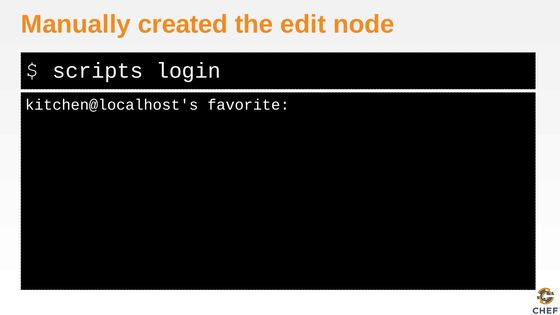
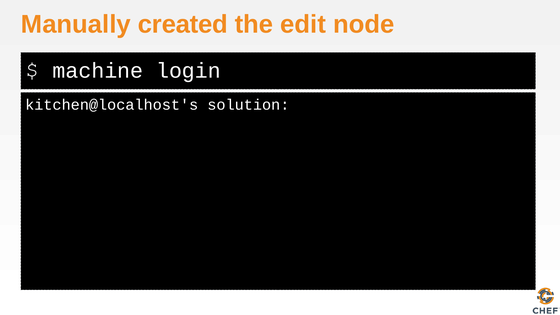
scripts: scripts -> machine
favorite: favorite -> solution
